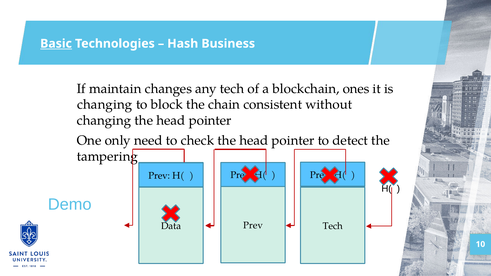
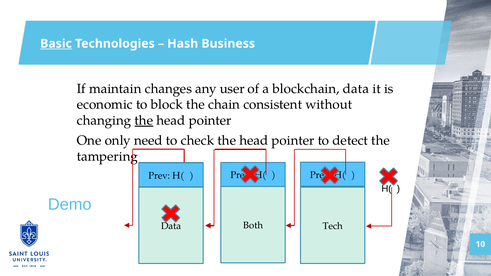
any tech: tech -> user
blockchain ones: ones -> data
changing at (105, 105): changing -> economic
the at (144, 121) underline: none -> present
Prev at (253, 226): Prev -> Both
